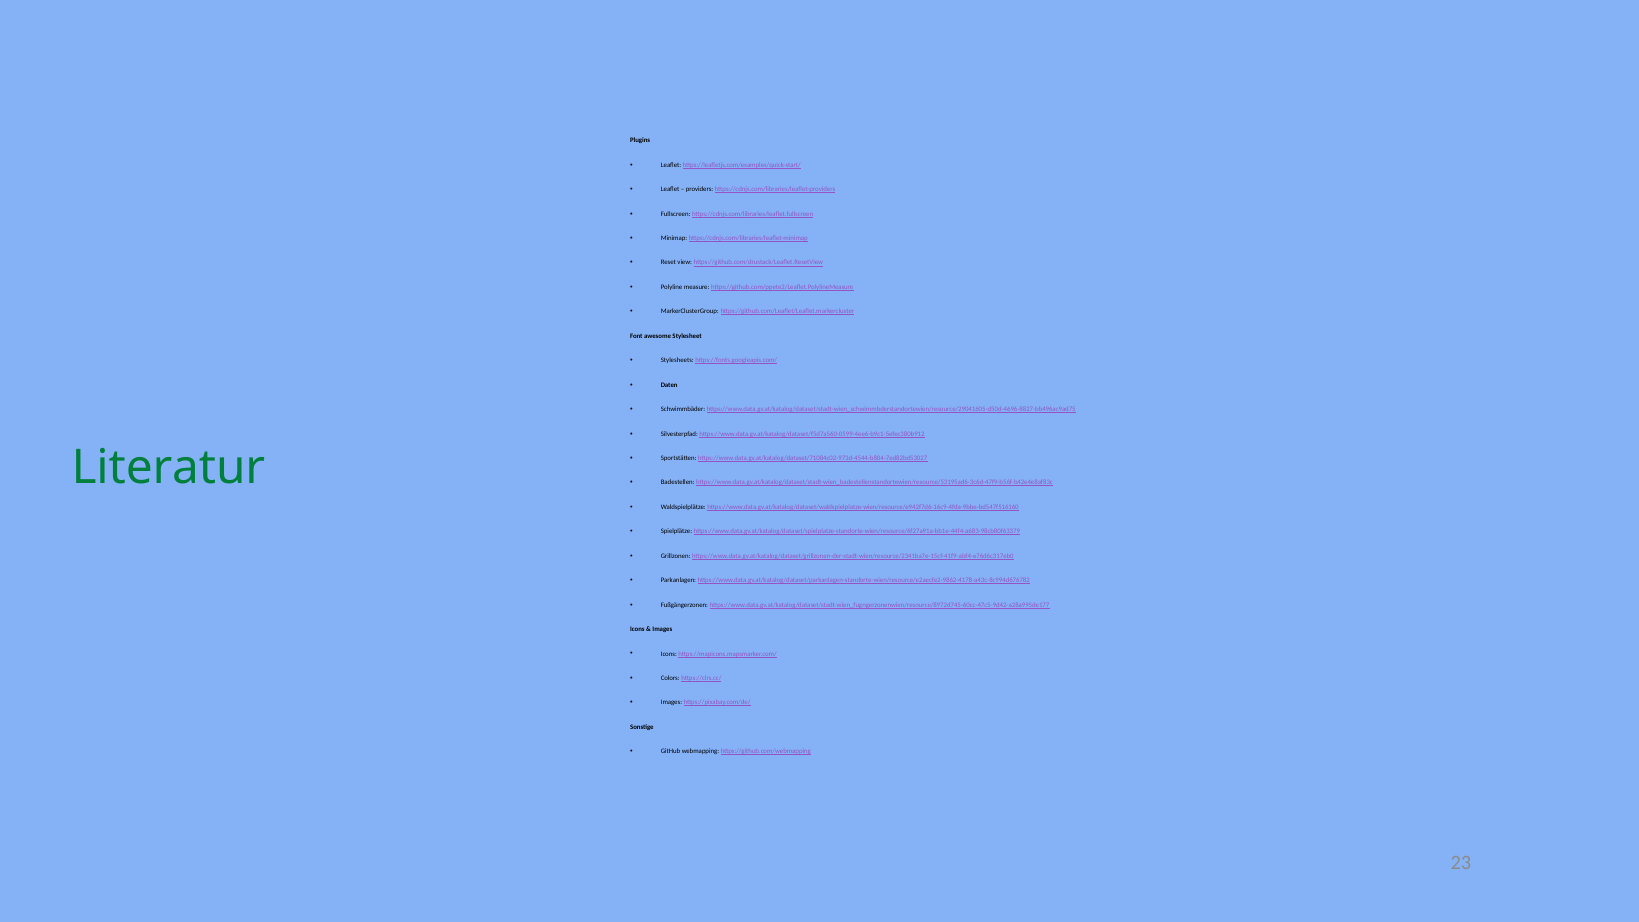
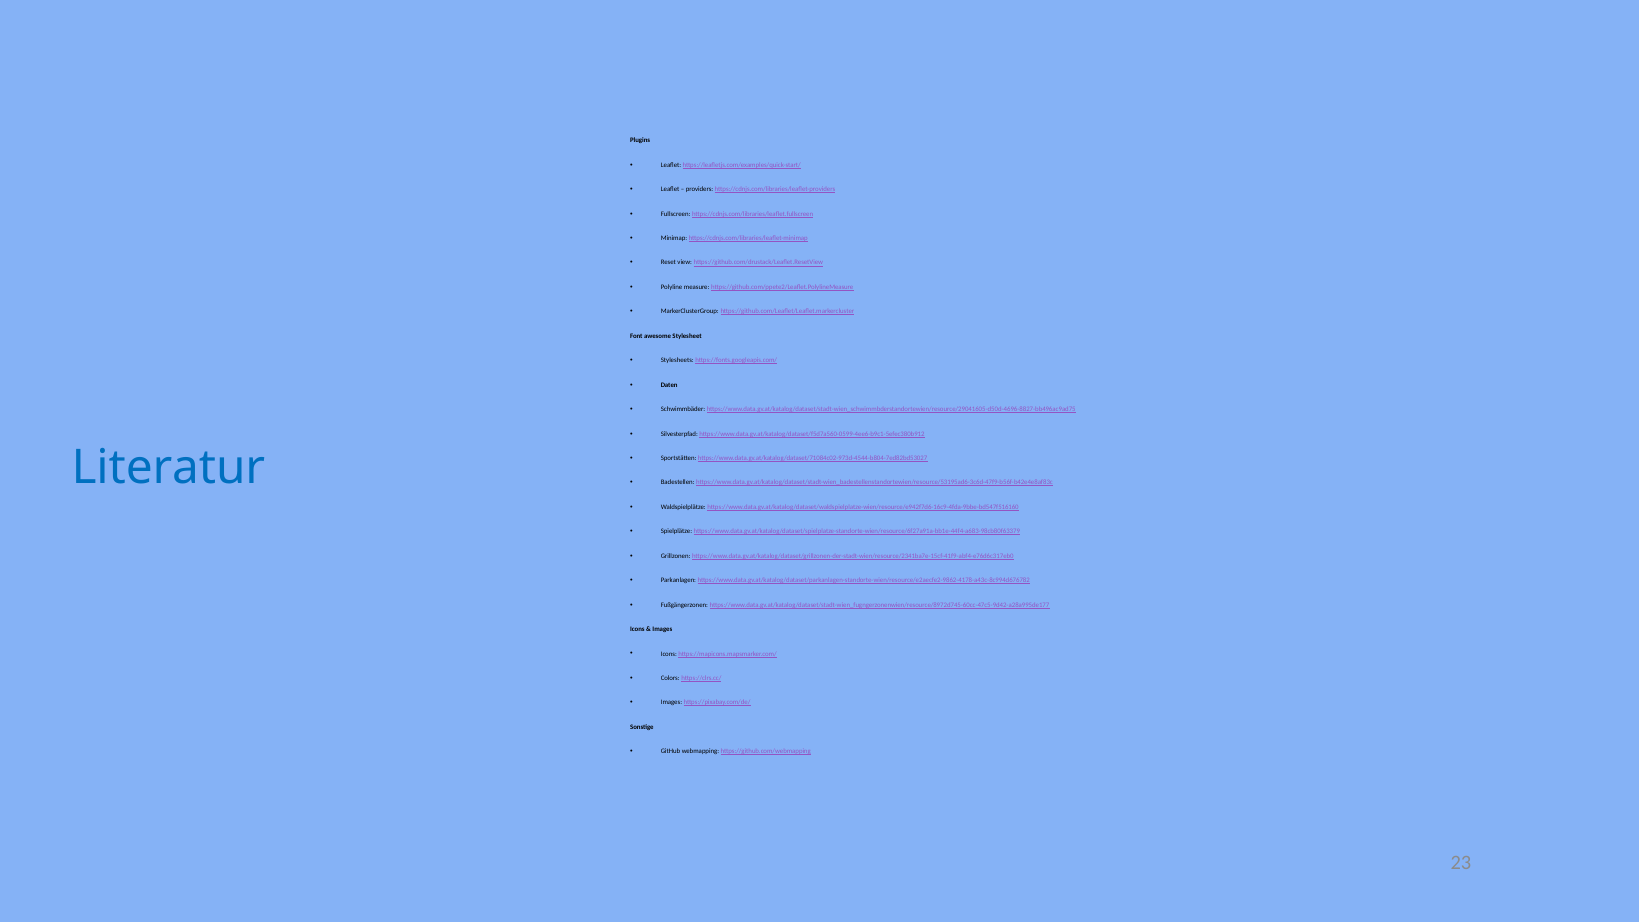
Literatur colour: green -> blue
